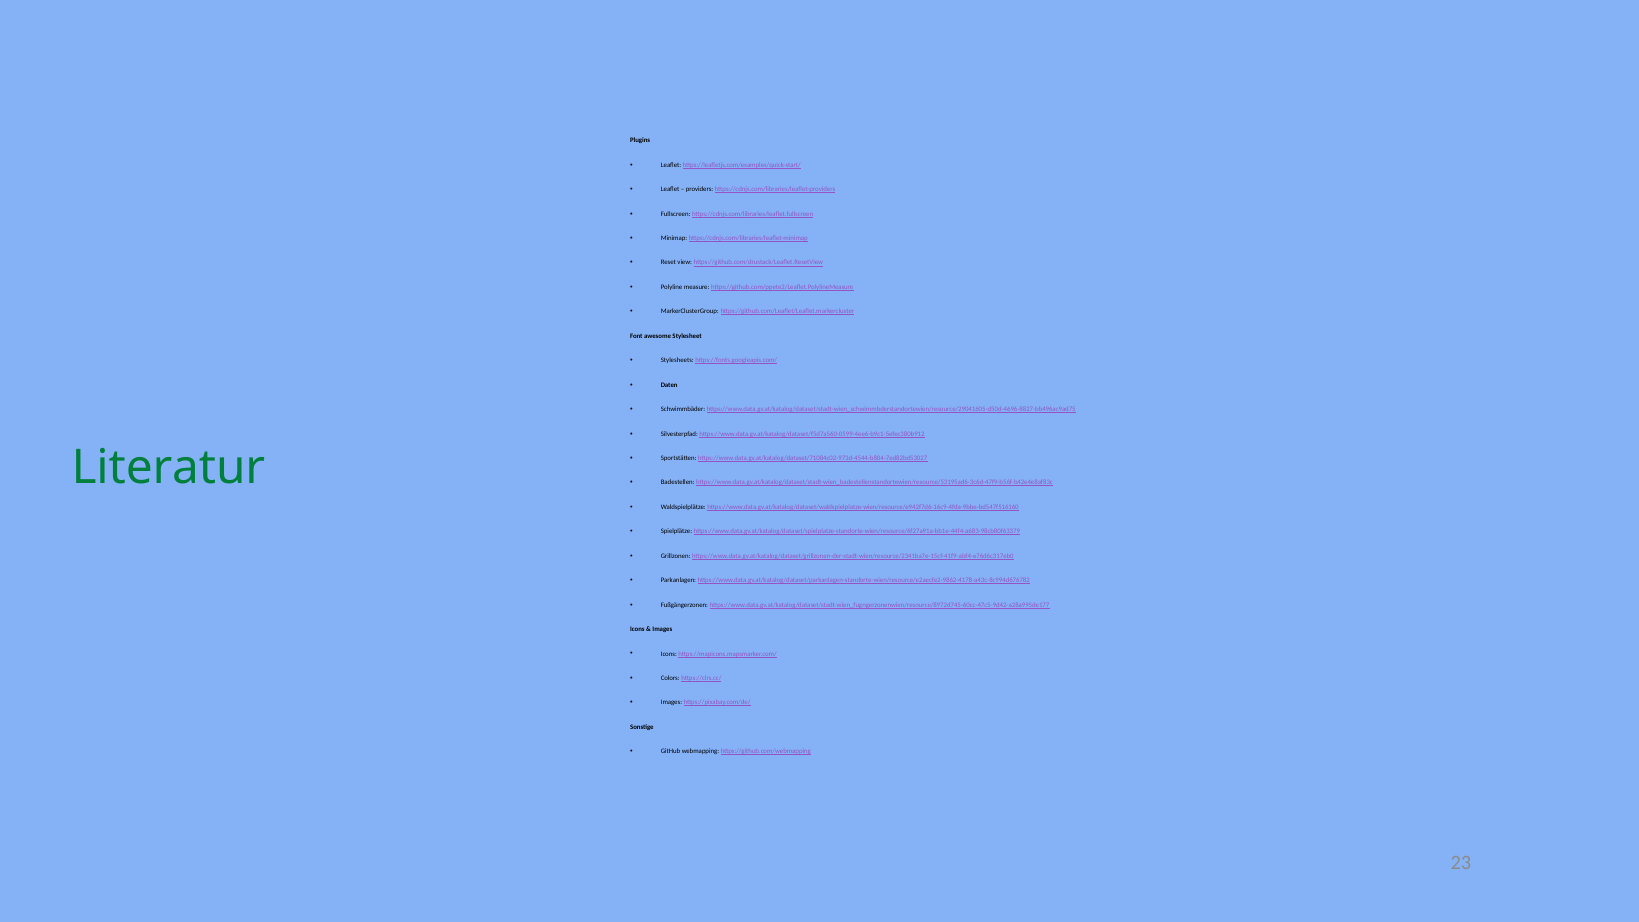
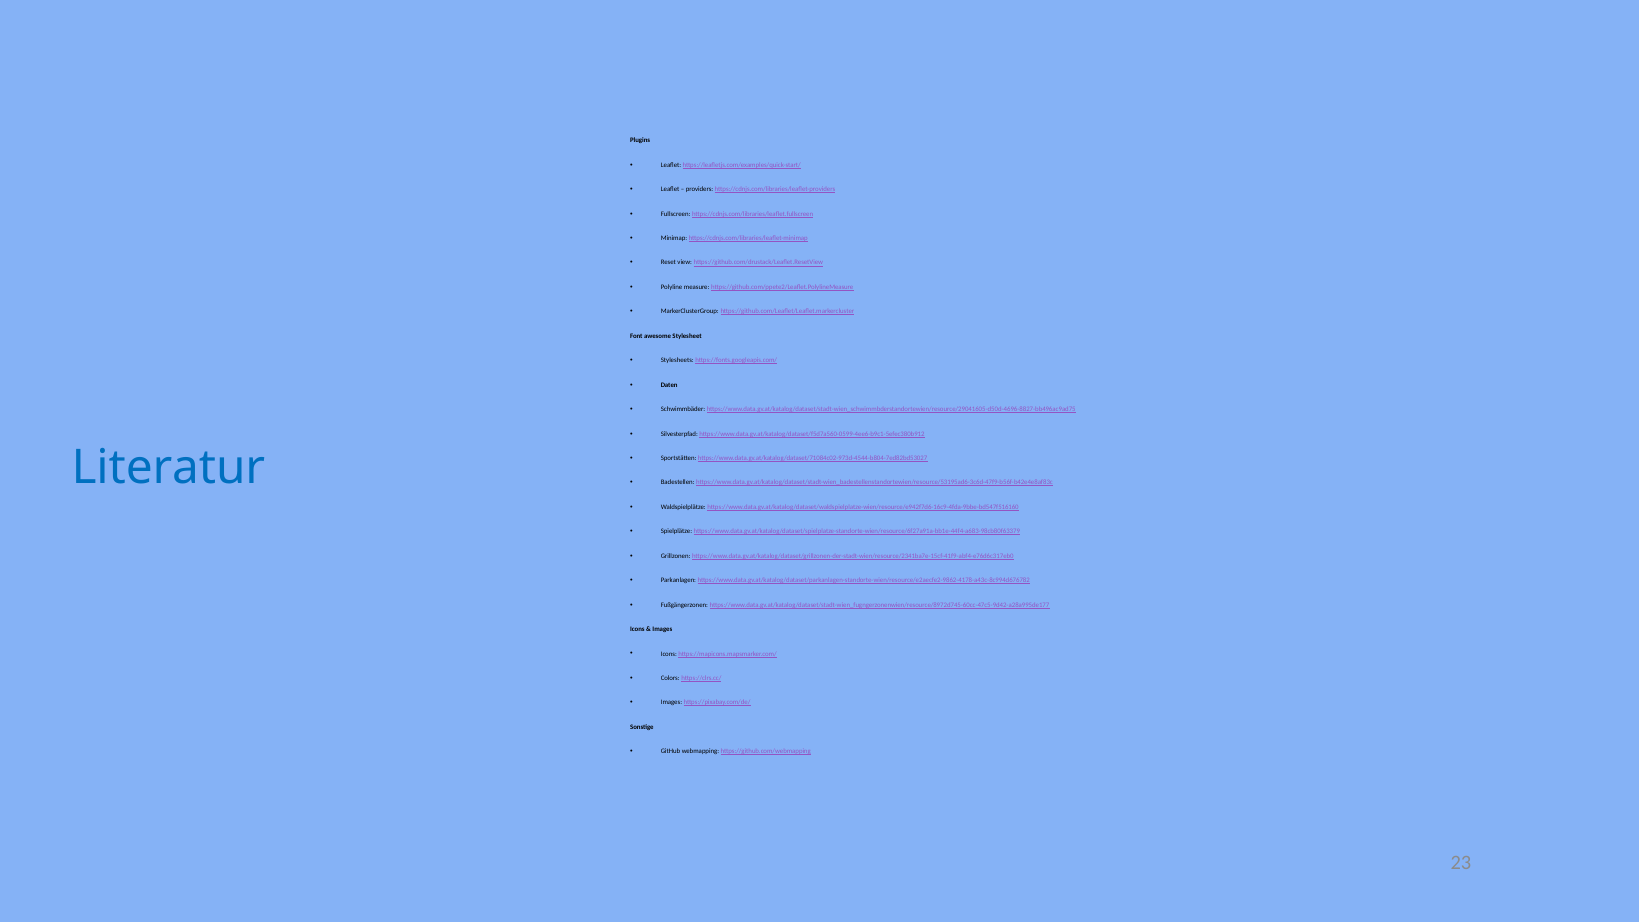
Literatur colour: green -> blue
